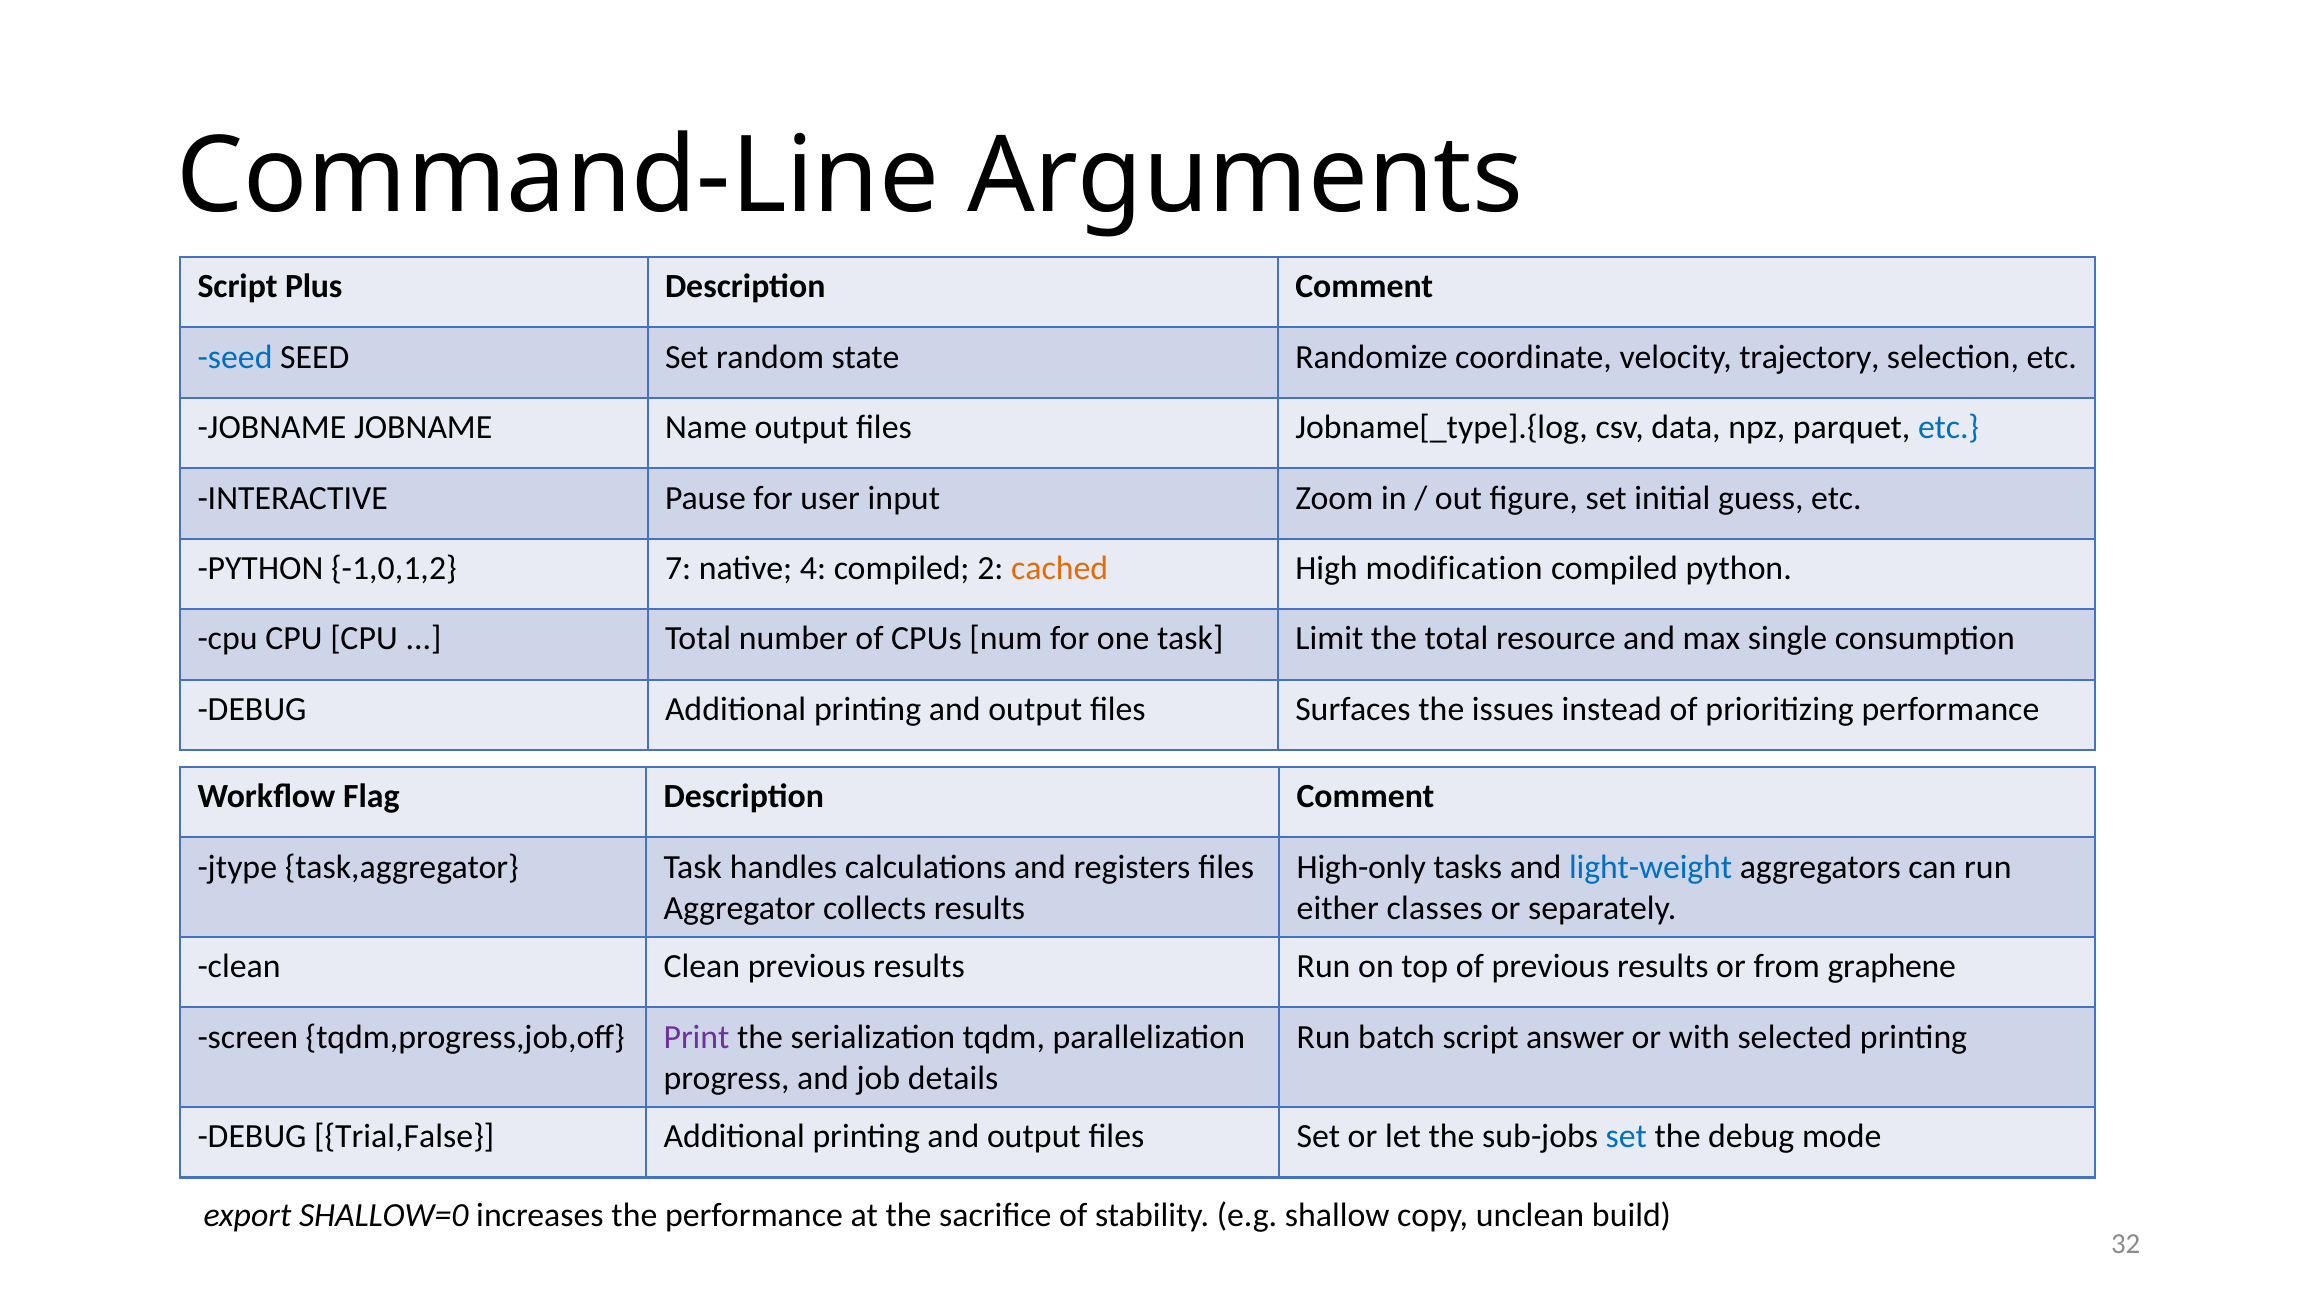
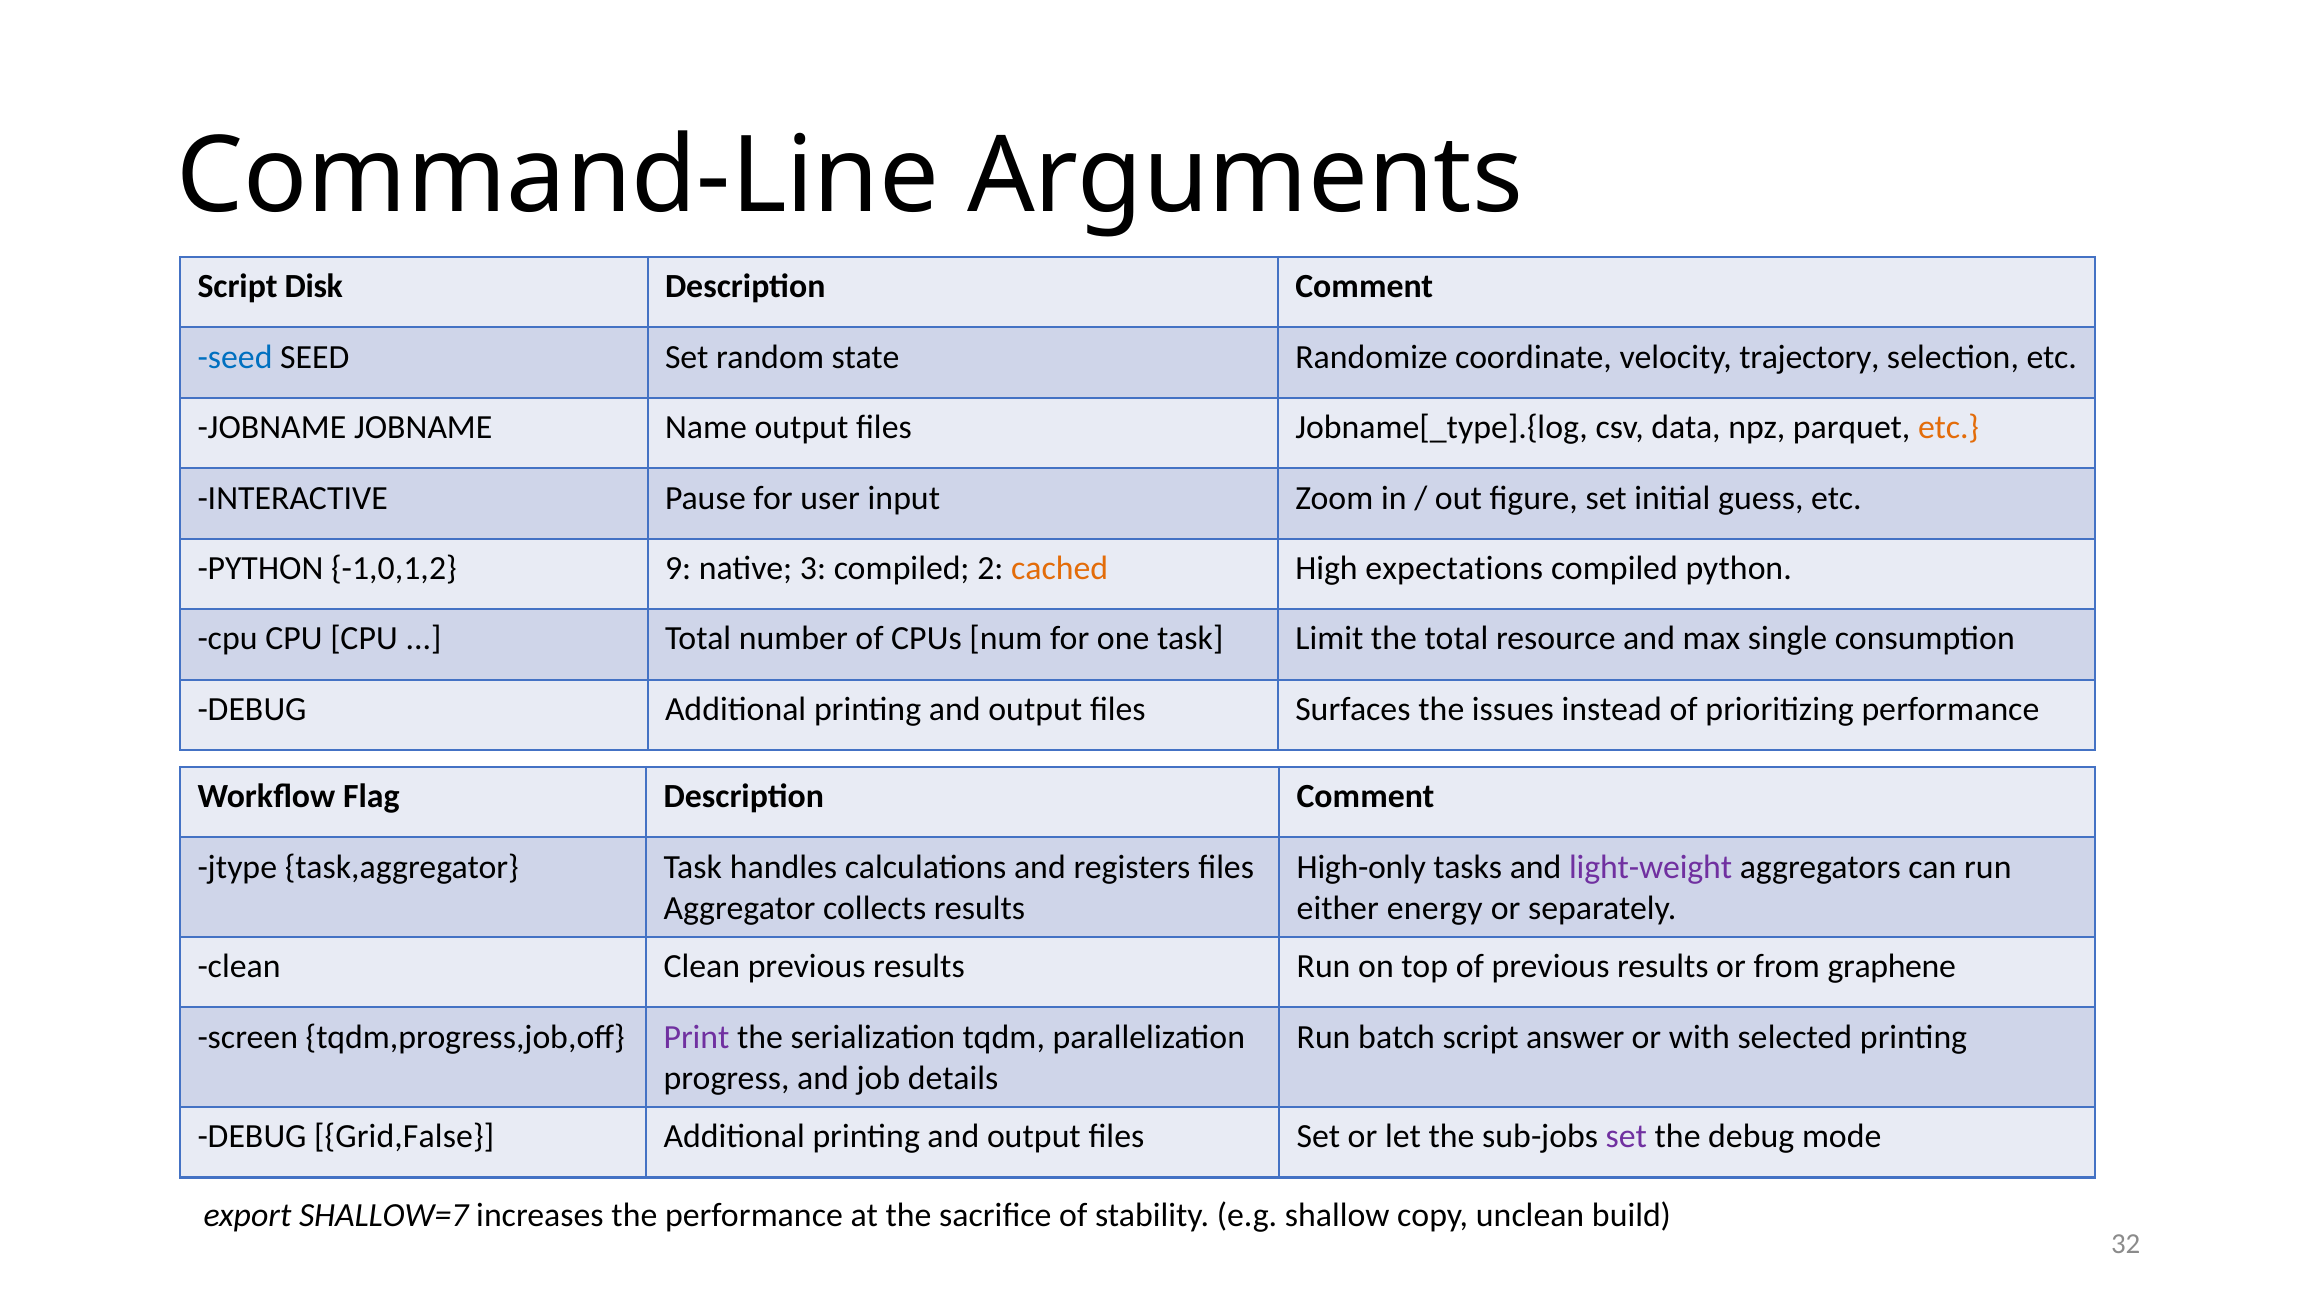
Plus: Plus -> Disk
etc at (1949, 428) colour: blue -> orange
7: 7 -> 9
4: 4 -> 3
modification: modification -> expectations
light-weight colour: blue -> purple
classes: classes -> energy
Trial,False: Trial,False -> Grid,False
set at (1626, 1137) colour: blue -> purple
SHALLOW=0: SHALLOW=0 -> SHALLOW=7
